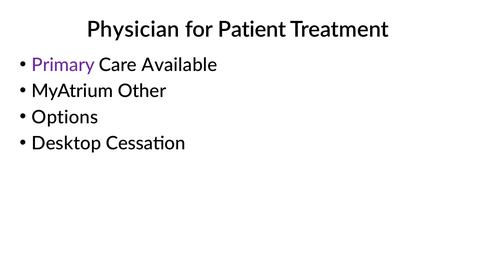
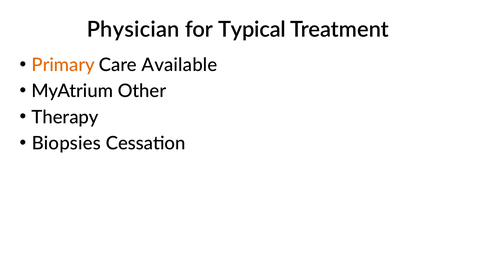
Patient: Patient -> Typical
Primary colour: purple -> orange
Options: Options -> Therapy
Desktop: Desktop -> Biopsies
